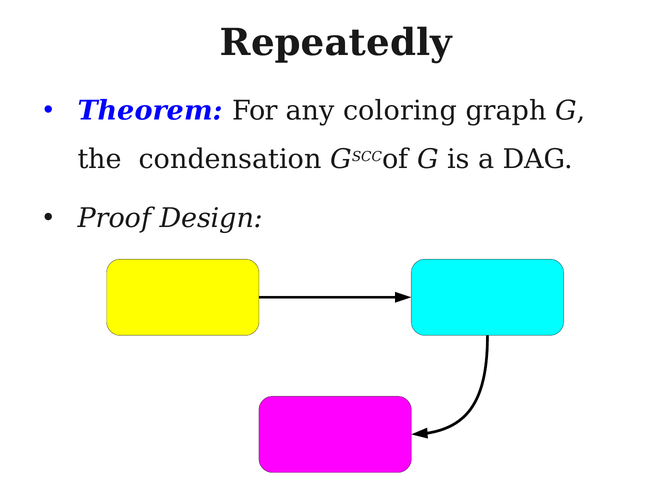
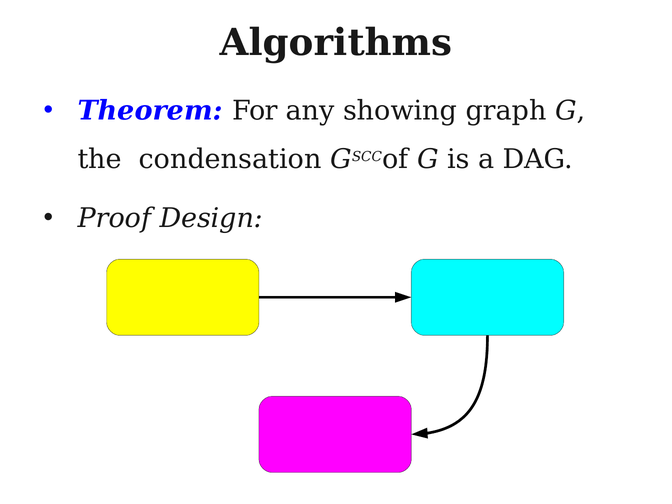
Repeatedly: Repeatedly -> Algorithms
coloring: coloring -> showing
